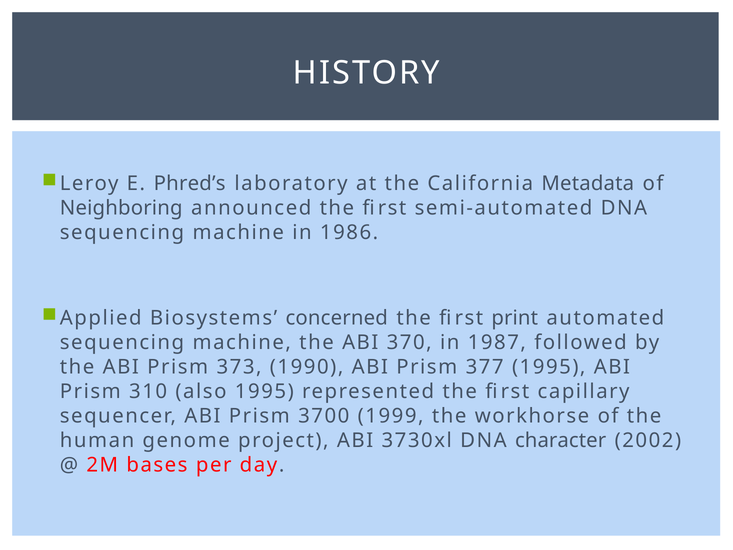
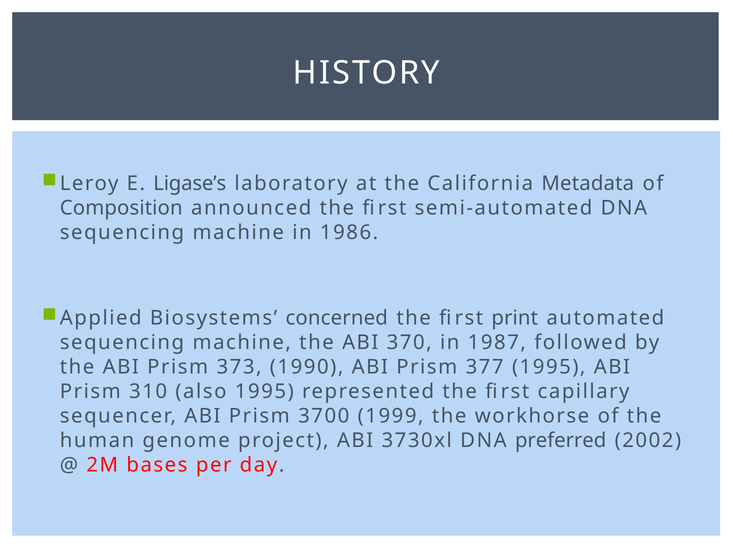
Phred’s: Phred’s -> Ligase’s
Neighboring: Neighboring -> Composition
character: character -> preferred
